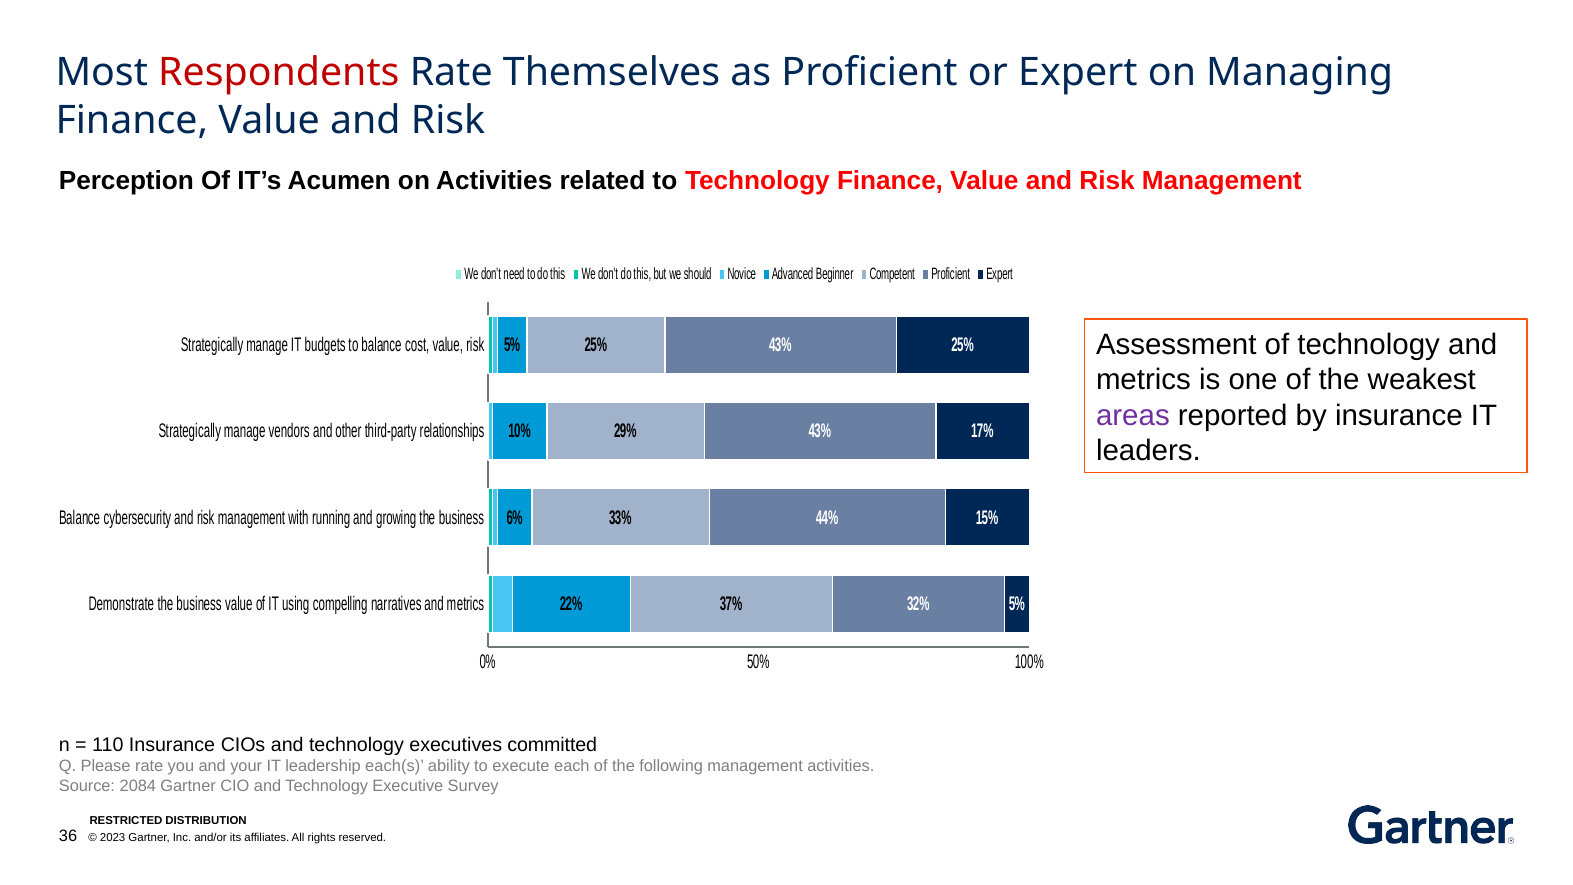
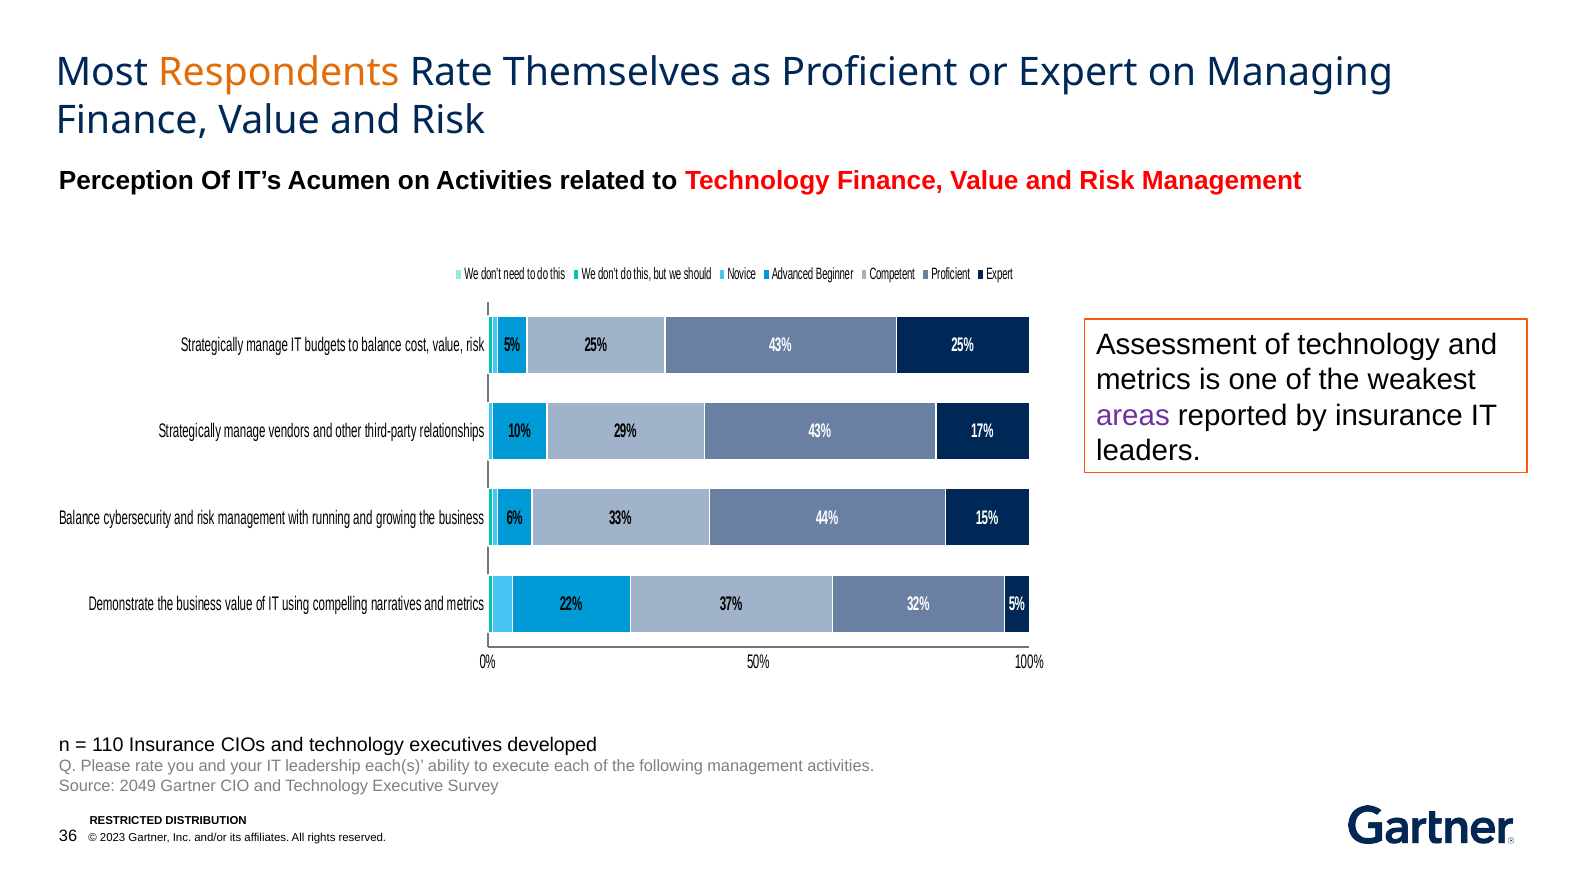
Respondents colour: red -> orange
committed: committed -> developed
2084: 2084 -> 2049
